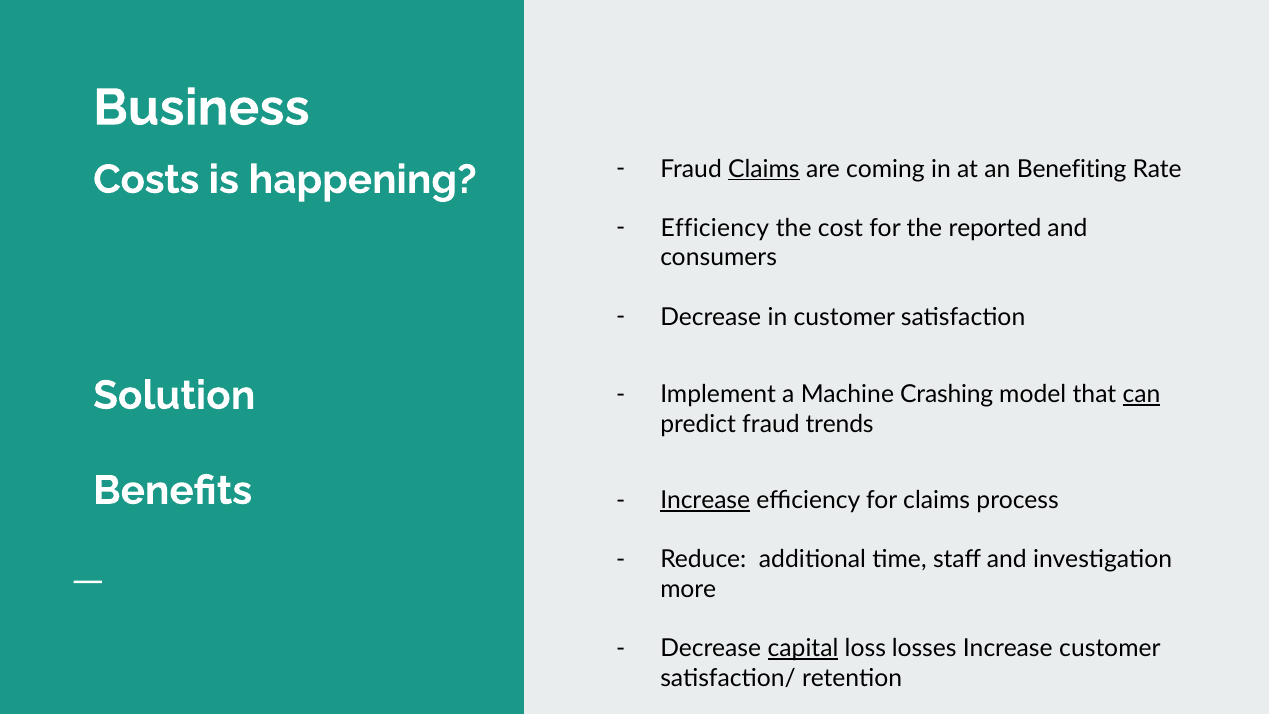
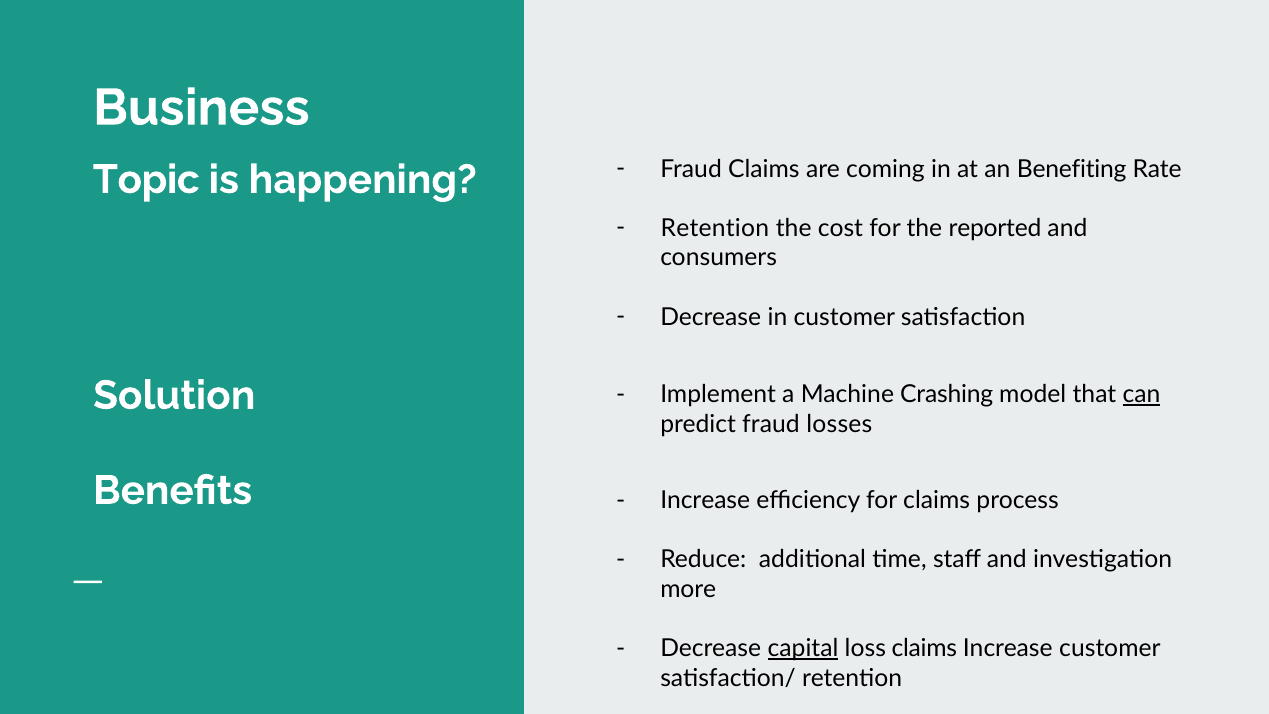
Costs: Costs -> Topic
Claims at (764, 169) underline: present -> none
Efficiency at (715, 228): Efficiency -> Retention
trends: trends -> losses
Increase at (705, 500) underline: present -> none
loss losses: losses -> claims
